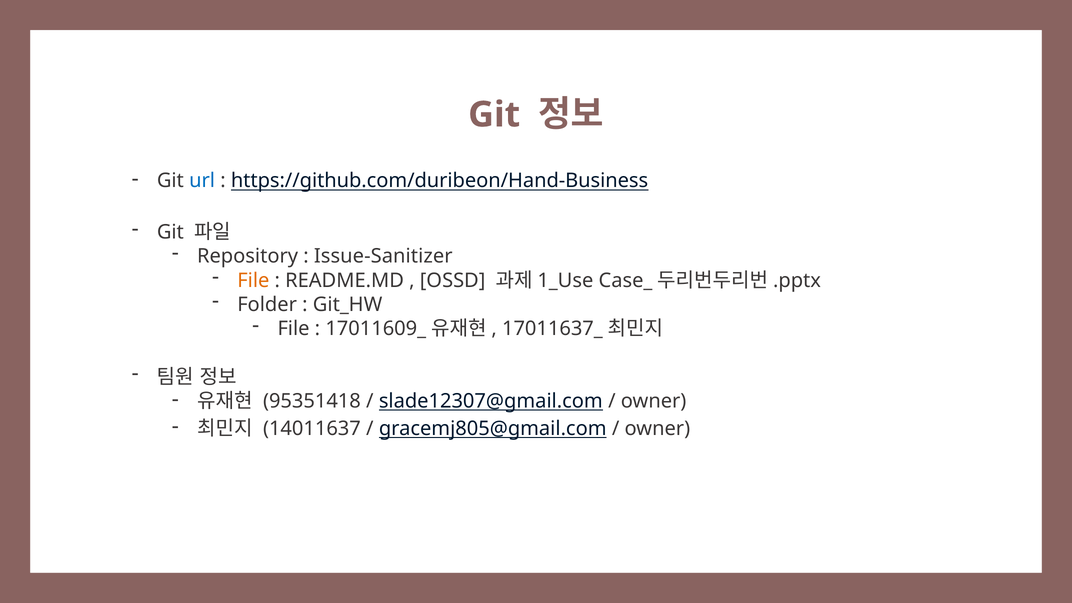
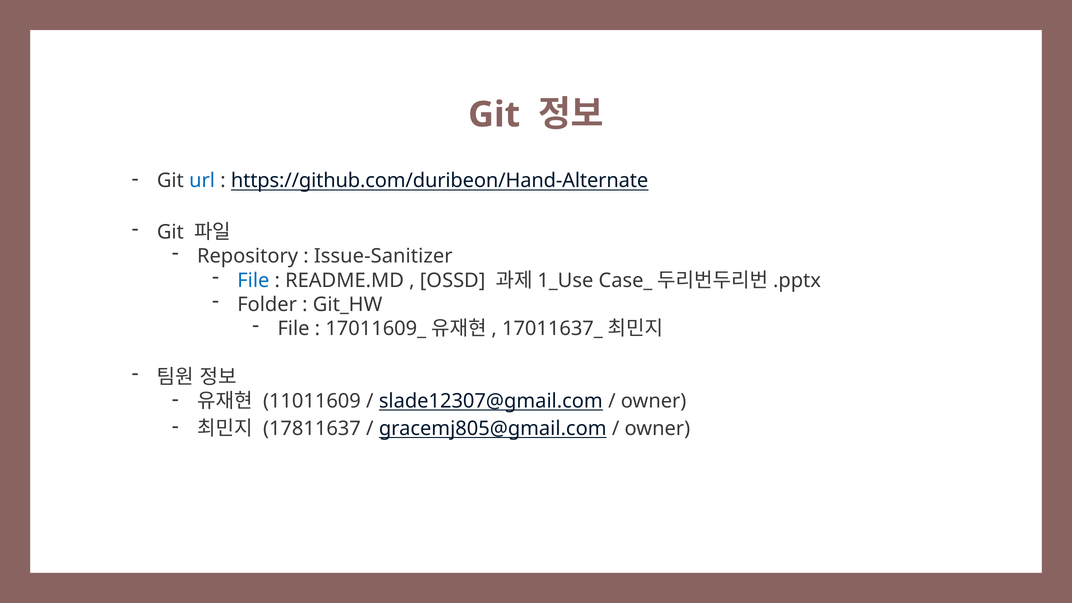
https://github.com/duribeon/Hand-Business: https://github.com/duribeon/Hand-Business -> https://github.com/duribeon/Hand-Alternate
File at (253, 280) colour: orange -> blue
95351418: 95351418 -> 11011609
14011637: 14011637 -> 17811637
